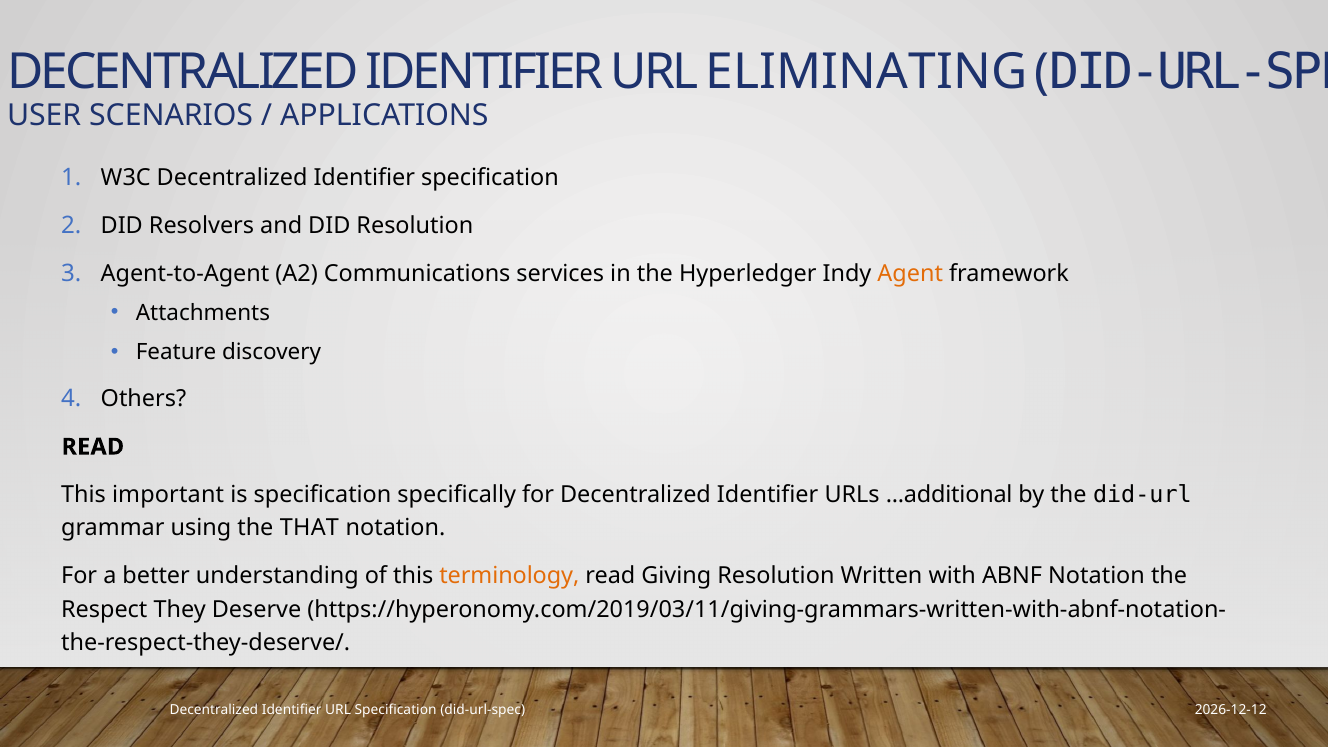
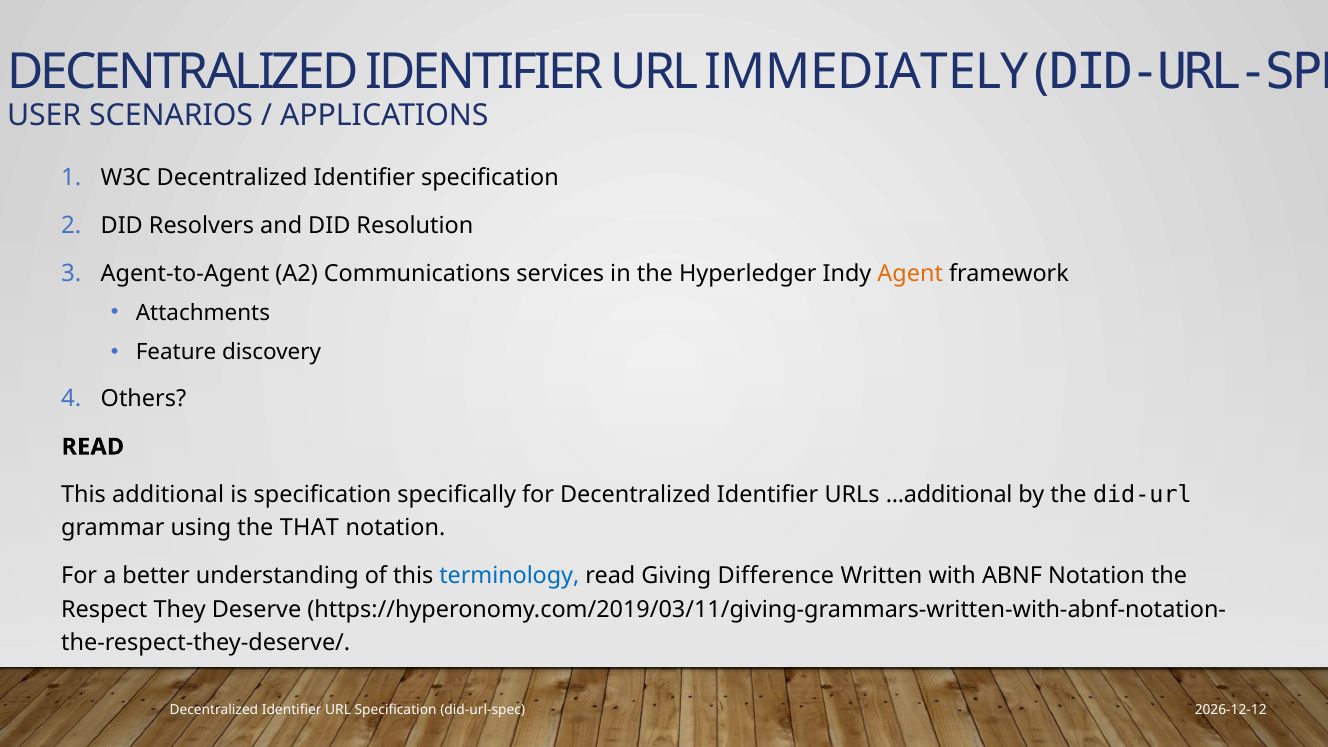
ELIMINATING: ELIMINATING -> IMMEDIATELY
important: important -> additional
terminology colour: orange -> blue
Giving Resolution: Resolution -> Difference
